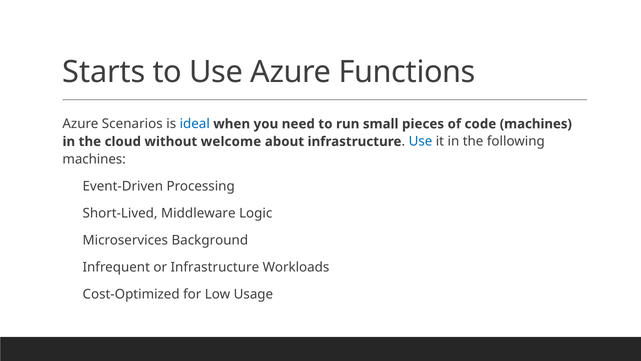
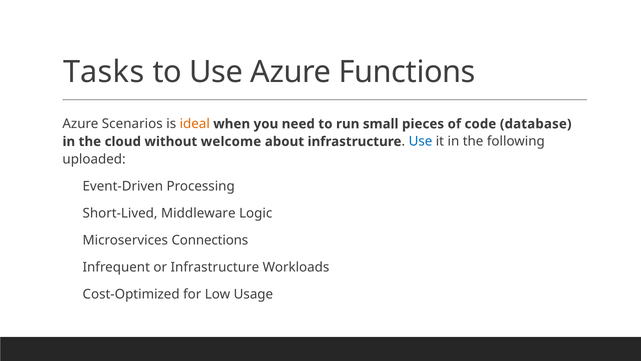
Starts: Starts -> Tasks
ideal colour: blue -> orange
code machines: machines -> database
machines at (94, 159): machines -> uploaded
Background: Background -> Connections
